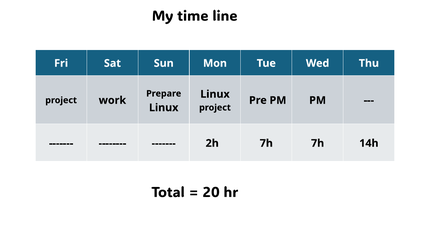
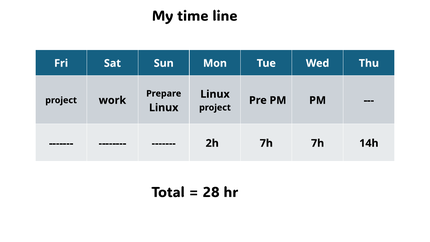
20: 20 -> 28
